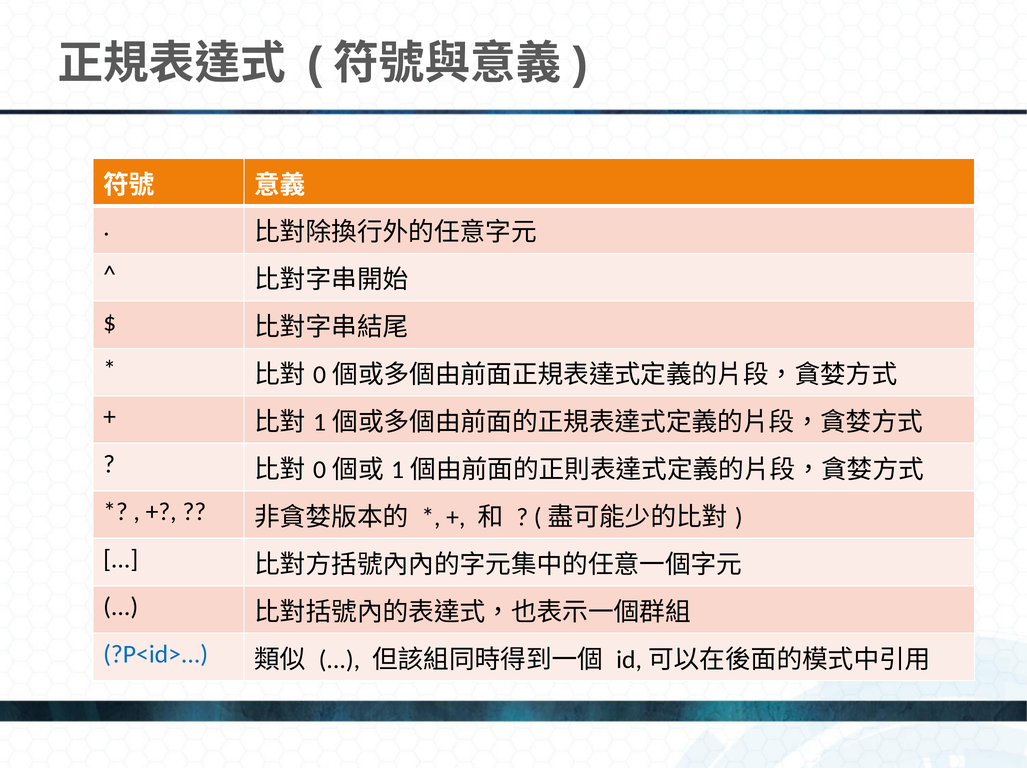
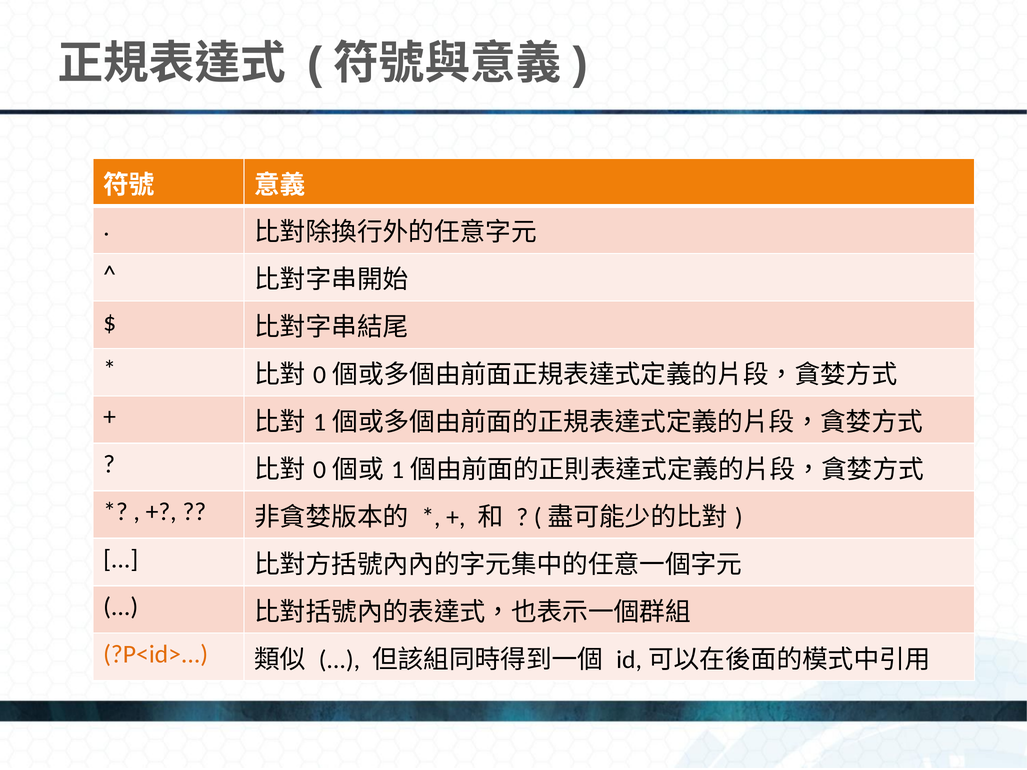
?P<id> colour: blue -> orange
